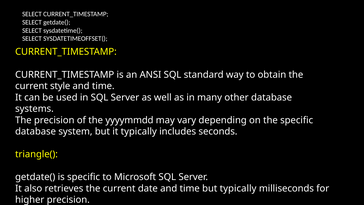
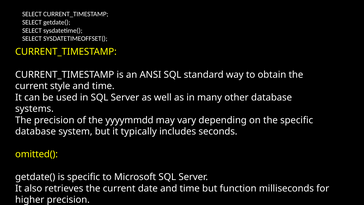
triangle(: triangle( -> omitted(
but typically: typically -> function
